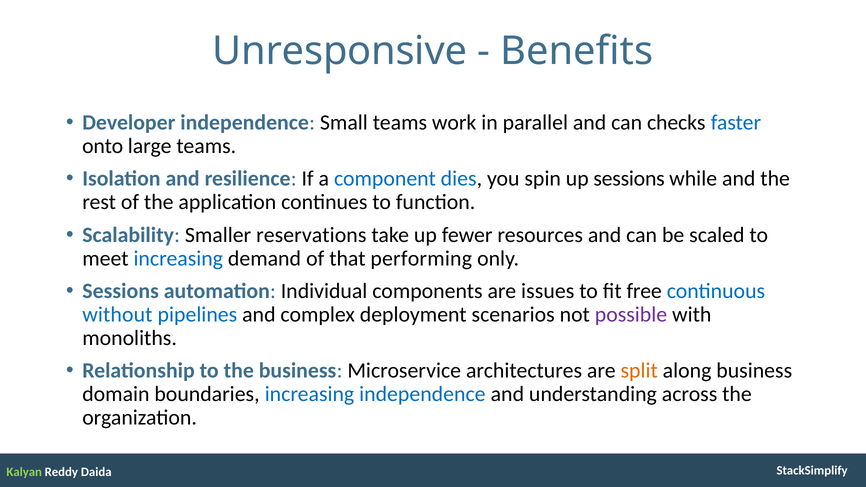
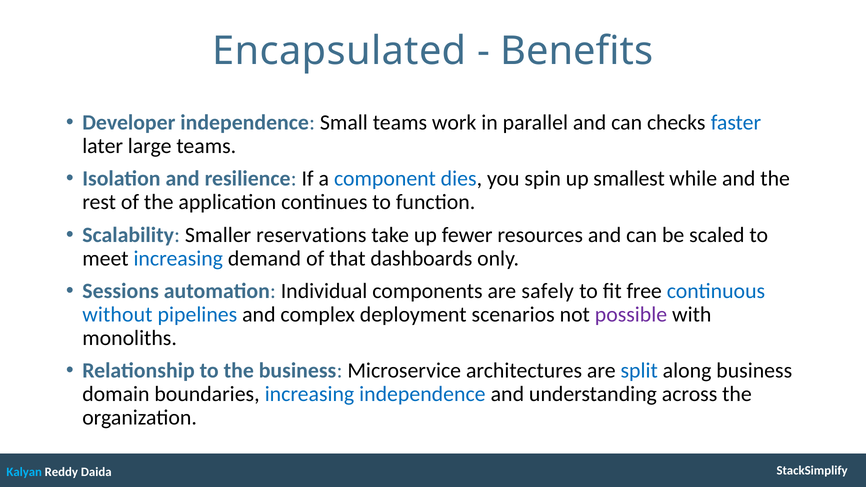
Unresponsive: Unresponsive -> Encapsulated
onto: onto -> later
up sessions: sessions -> smallest
performing: performing -> dashboards
issues: issues -> safely
split colour: orange -> blue
Kalyan colour: light green -> light blue
